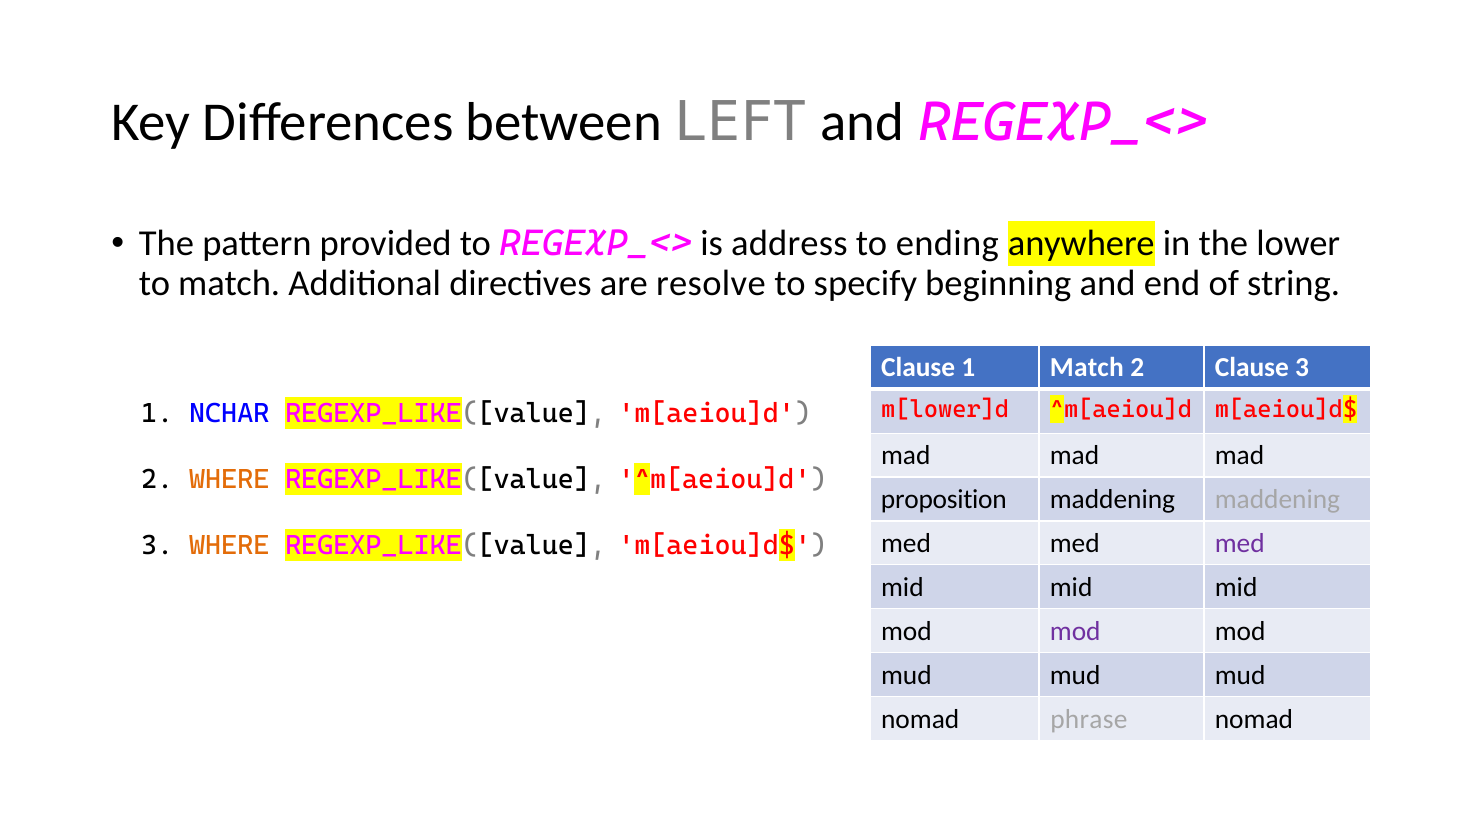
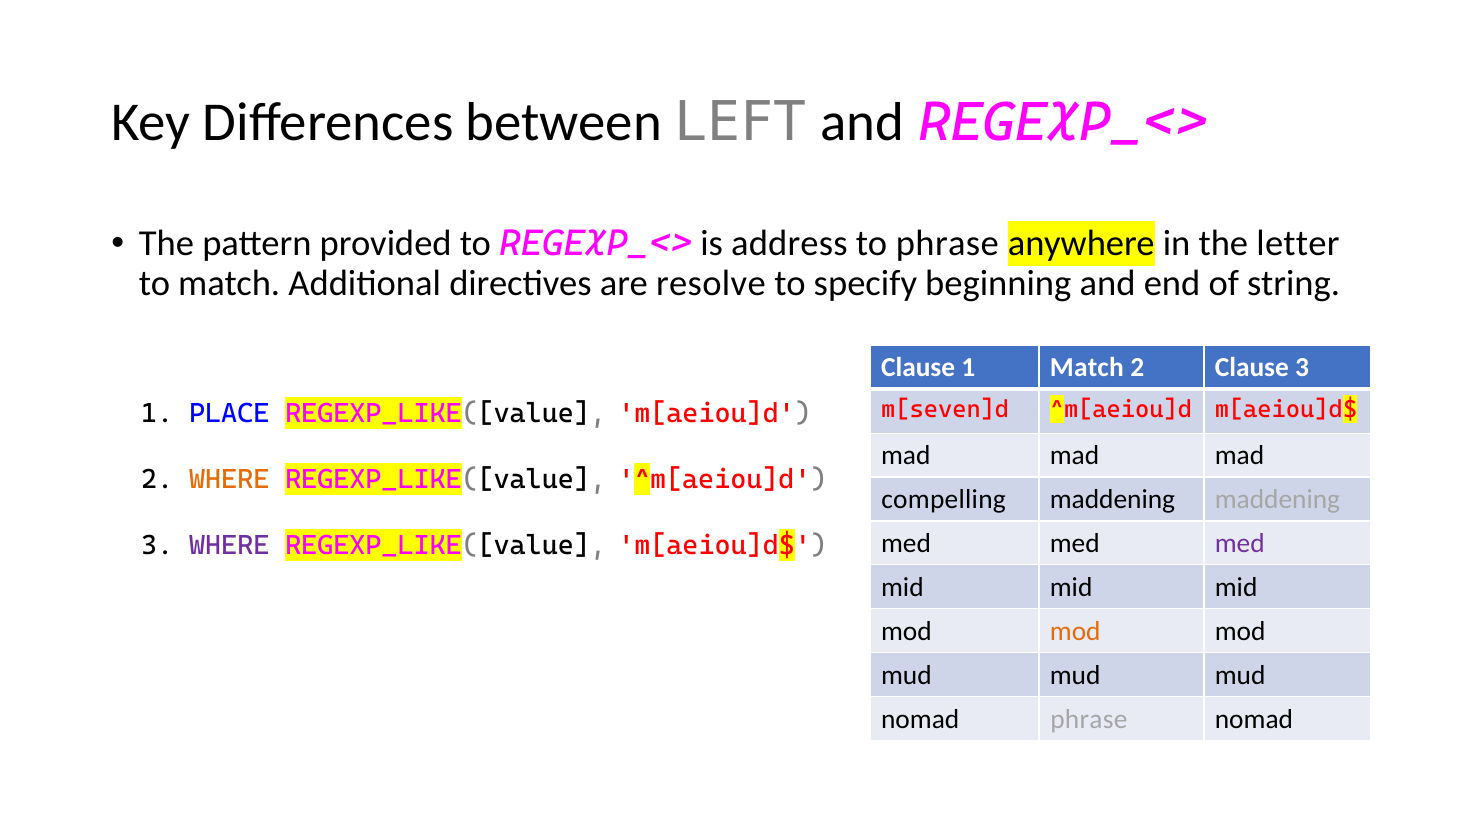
to ending: ending -> phrase
lower: lower -> letter
m[lower]d: m[lower]d -> m[seven]d
NCHAR: NCHAR -> PLACE
proposition: proposition -> compelling
WHERE at (229, 546) colour: orange -> purple
mod at (1075, 632) colour: purple -> orange
